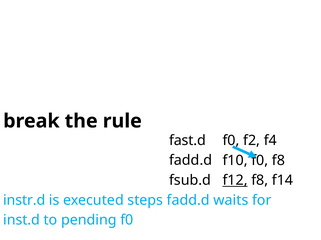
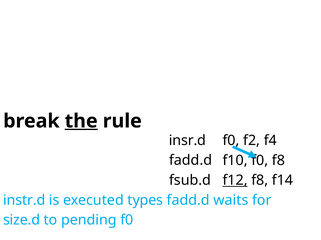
the underline: none -> present
fast.d: fast.d -> insr.d
steps: steps -> types
inst.d: inst.d -> size.d
